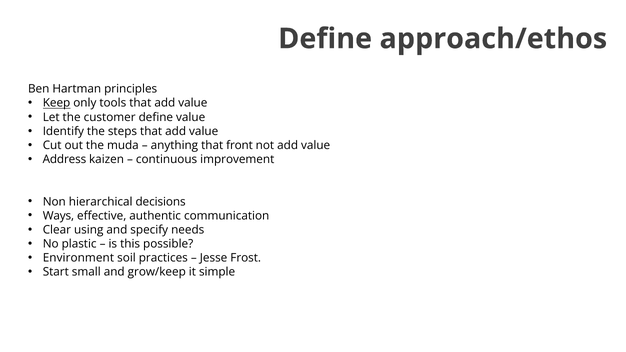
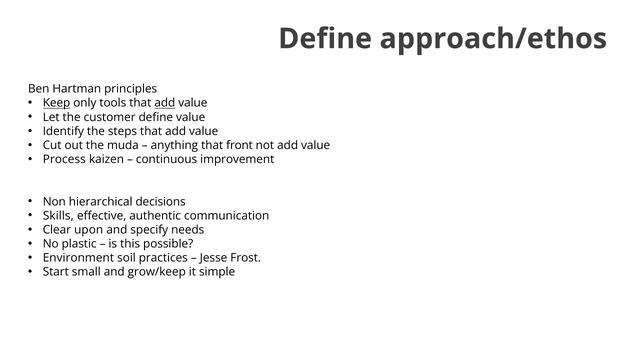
add at (165, 103) underline: none -> present
Address: Address -> Process
Ways: Ways -> Skills
using: using -> upon
